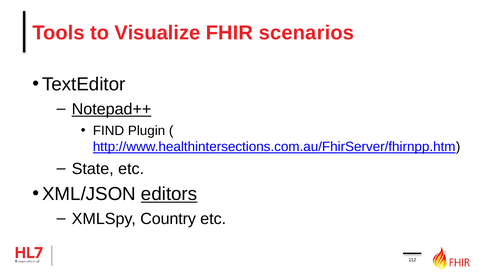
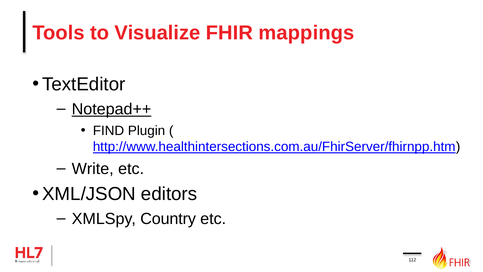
scenarios: scenarios -> mappings
State: State -> Write
editors underline: present -> none
